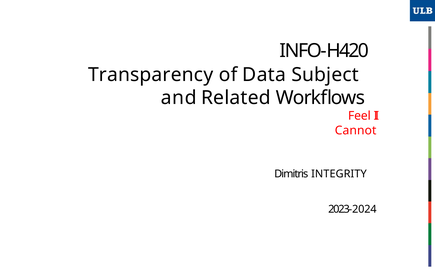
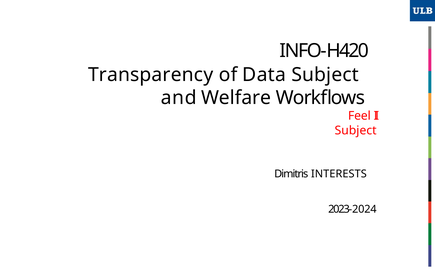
Related: Related -> Welfare
Cannot at (356, 130): Cannot -> Subject
INTEGRITY: INTEGRITY -> INTERESTS
